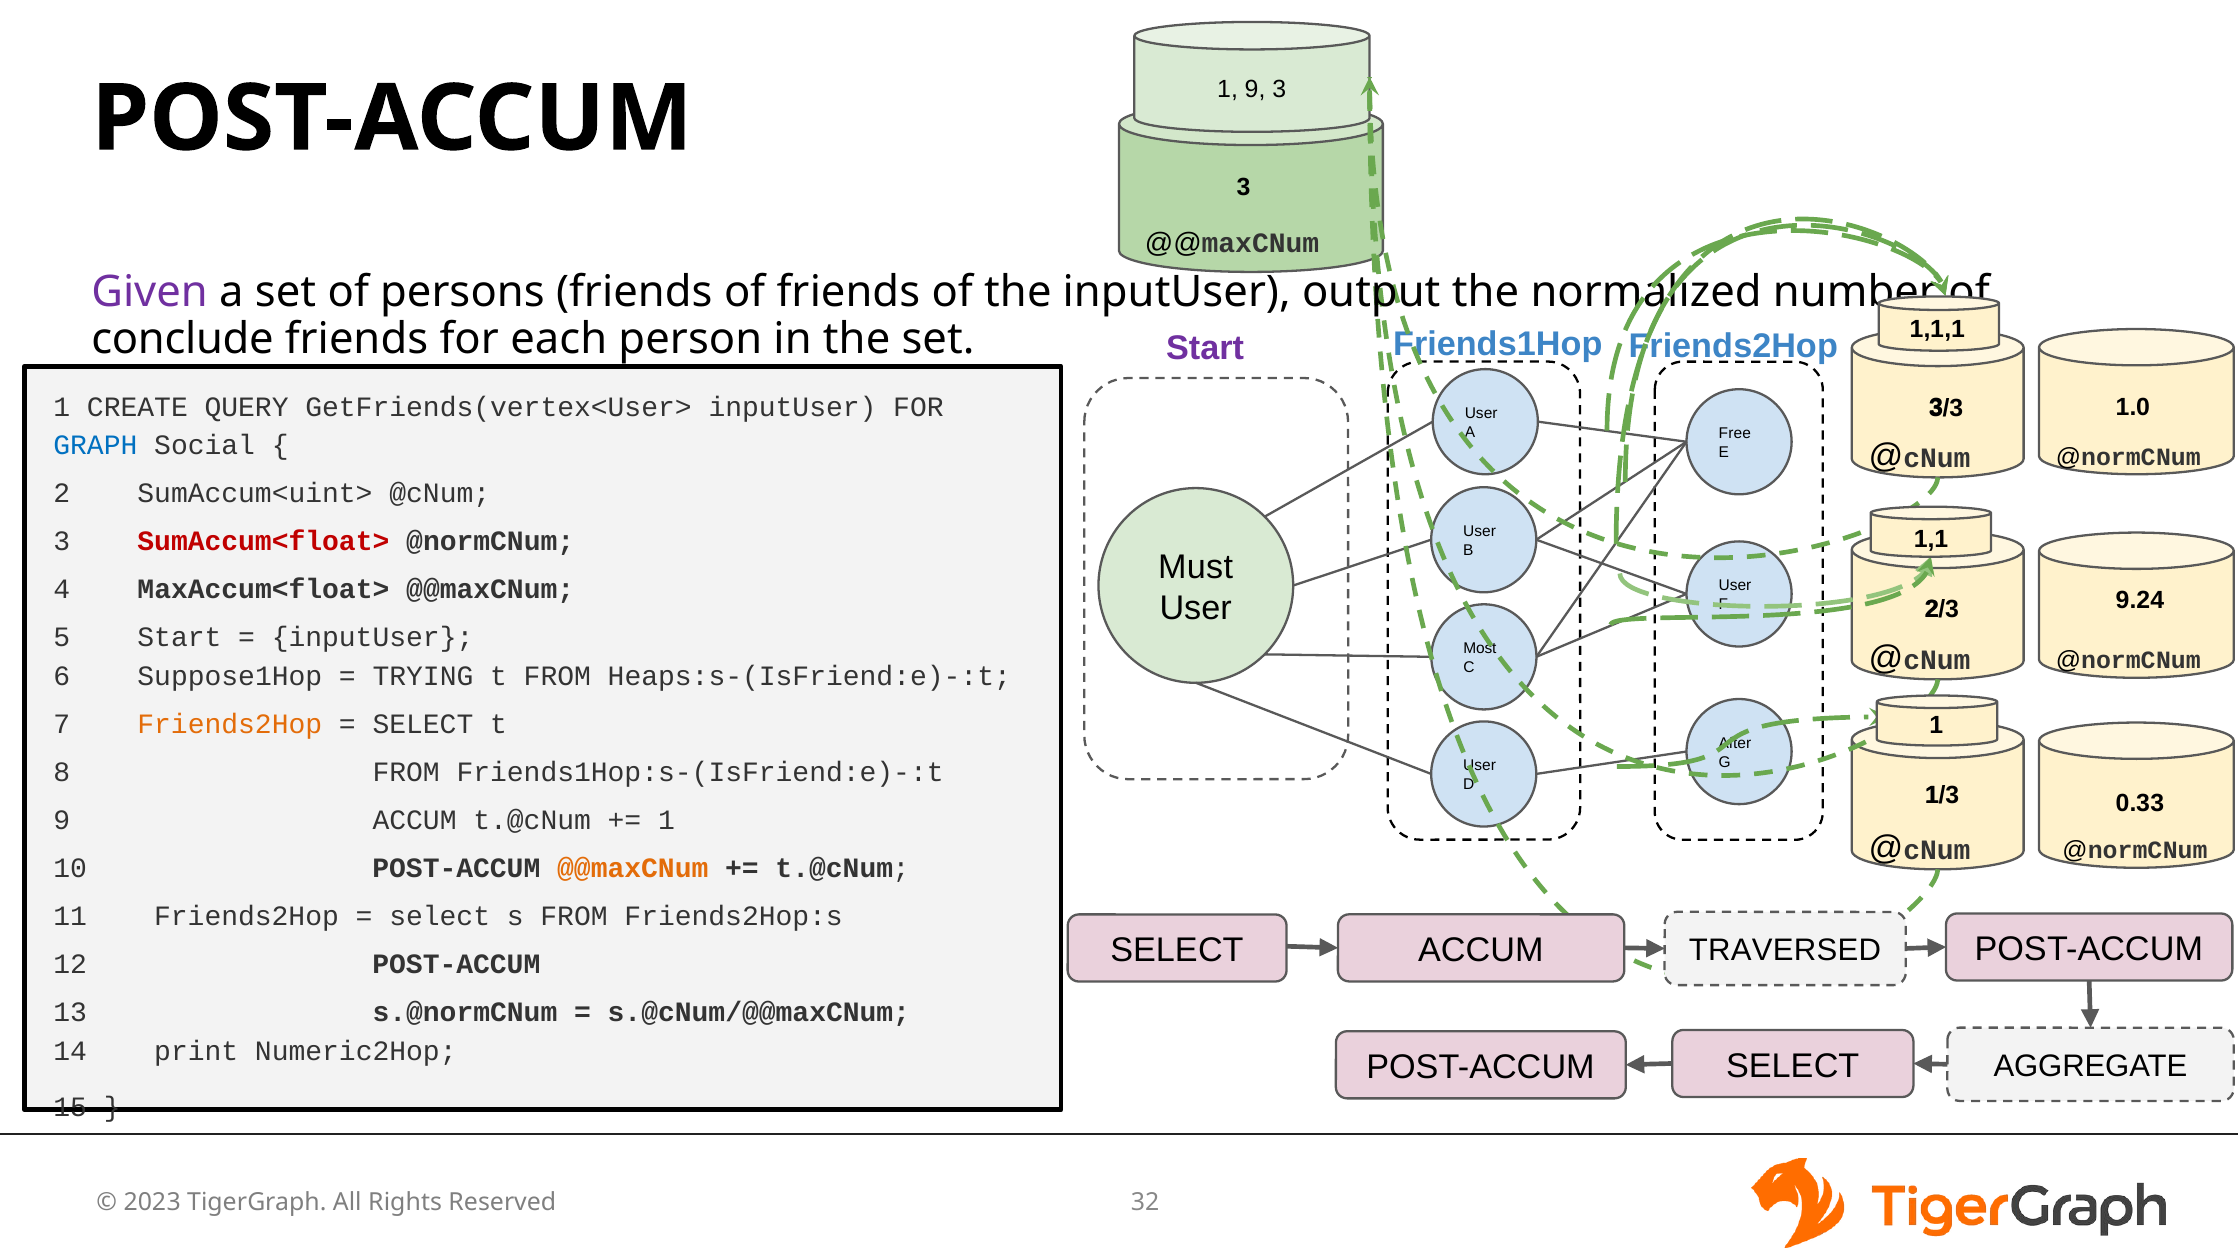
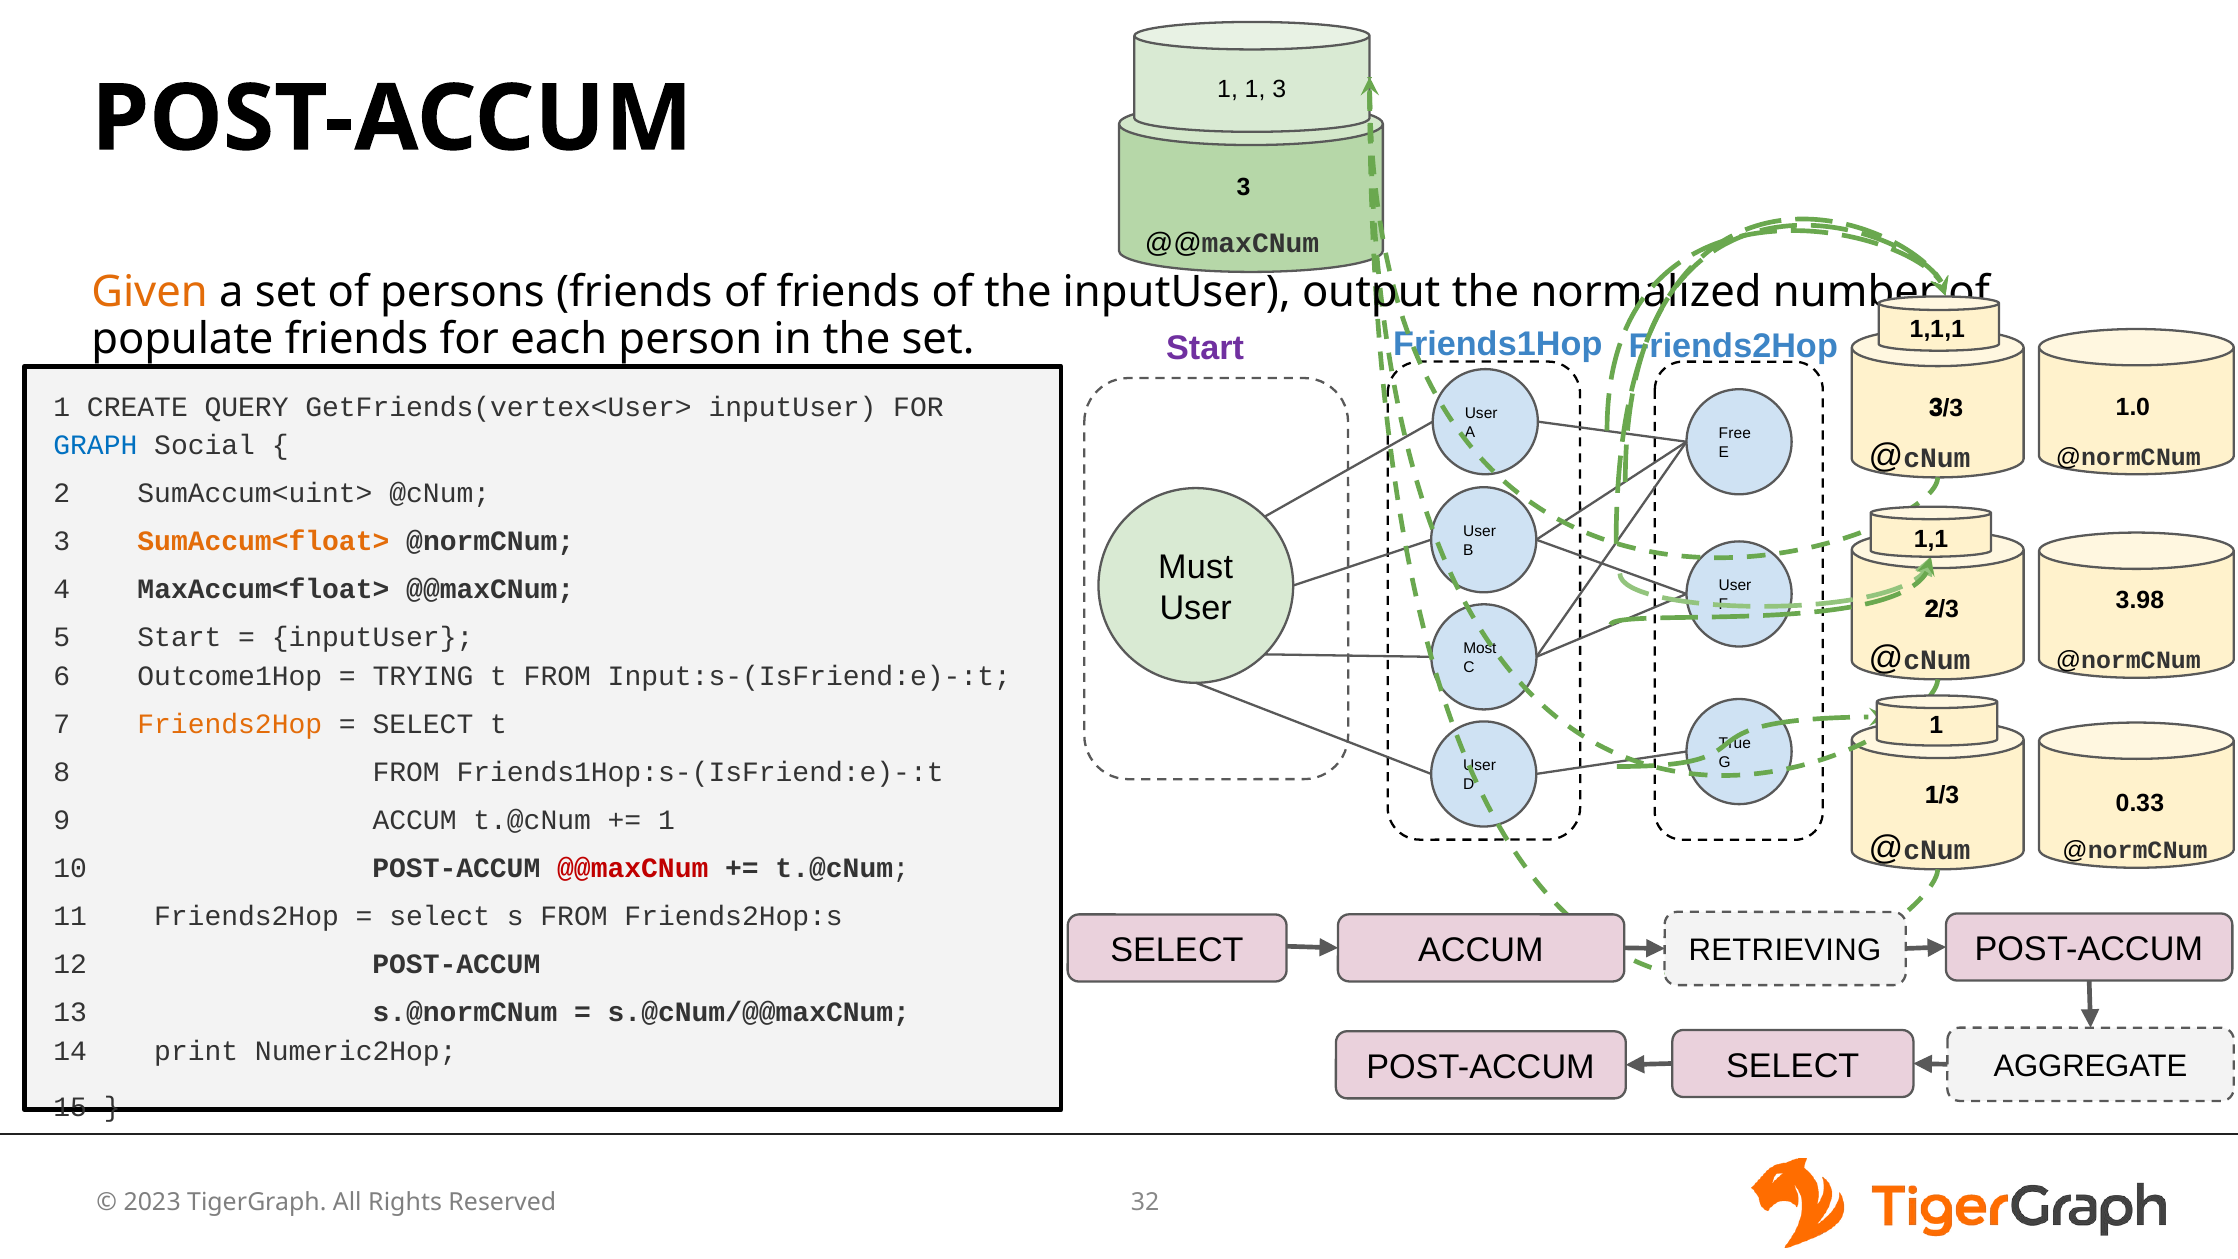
1 9: 9 -> 1
Given colour: purple -> orange
conclude: conclude -> populate
SumAccum<float> colour: red -> orange
9.24: 9.24 -> 3.98
Suppose1Hop: Suppose1Hop -> Outcome1Hop
Heaps:s-(IsFriend:e)-:t: Heaps:s-(IsFriend:e)-:t -> Input:s-(IsFriend:e)-:t
After: After -> True
@@maxCNum at (633, 868) colour: orange -> red
TRAVERSED: TRAVERSED -> RETRIEVING
